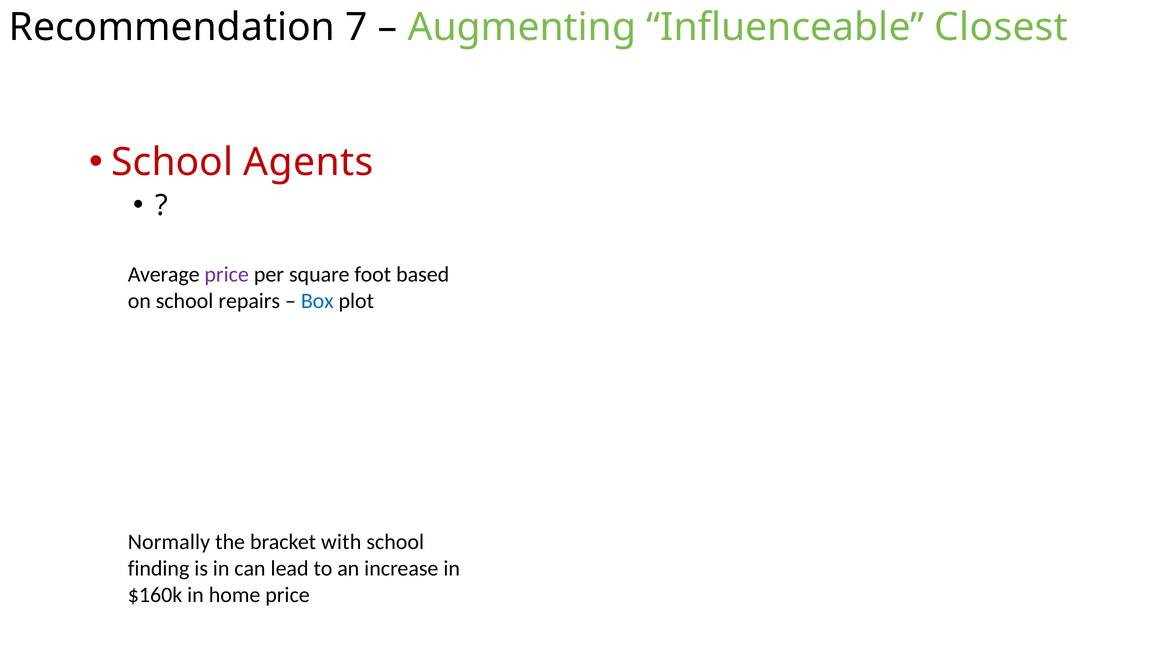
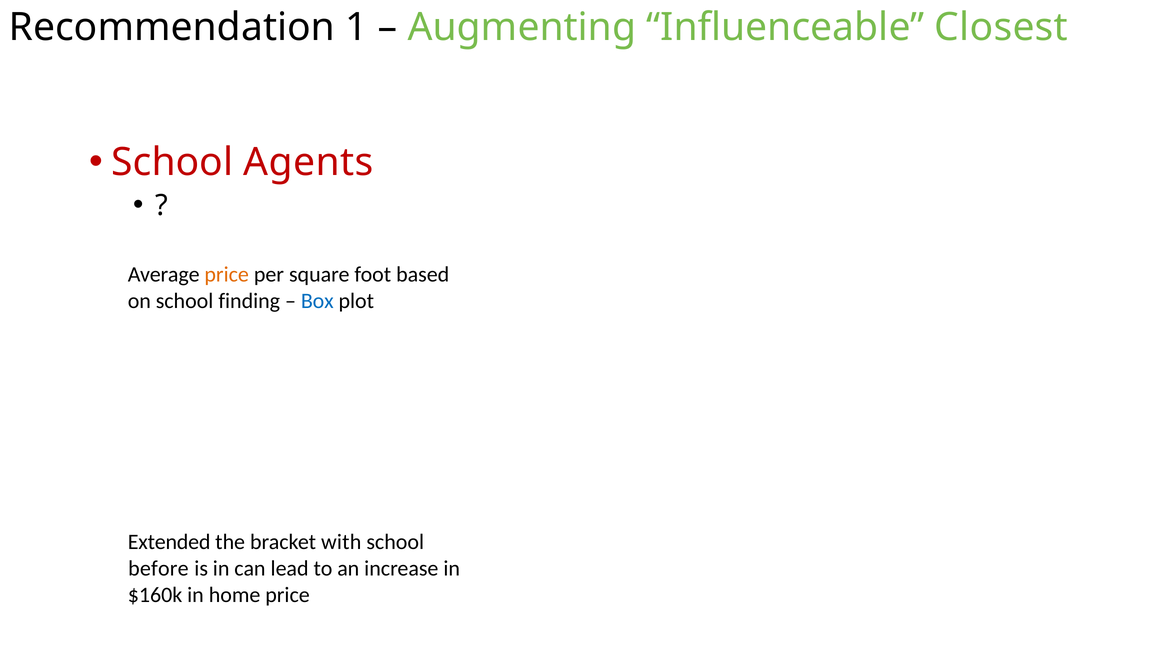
7: 7 -> 1
price at (227, 275) colour: purple -> orange
repairs: repairs -> finding
Normally: Normally -> Extended
finding: finding -> before
